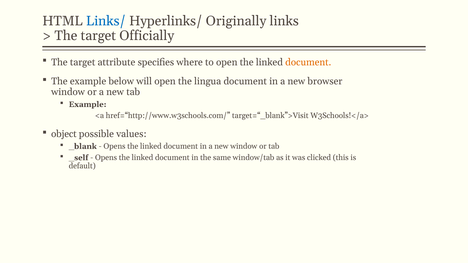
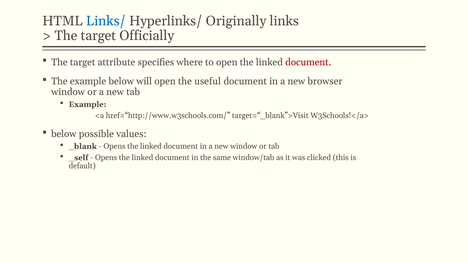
document at (308, 62) colour: orange -> red
lingua: lingua -> useful
object at (64, 134): object -> below
